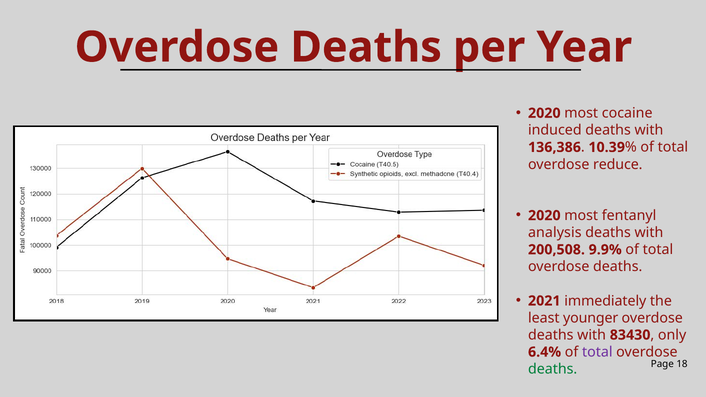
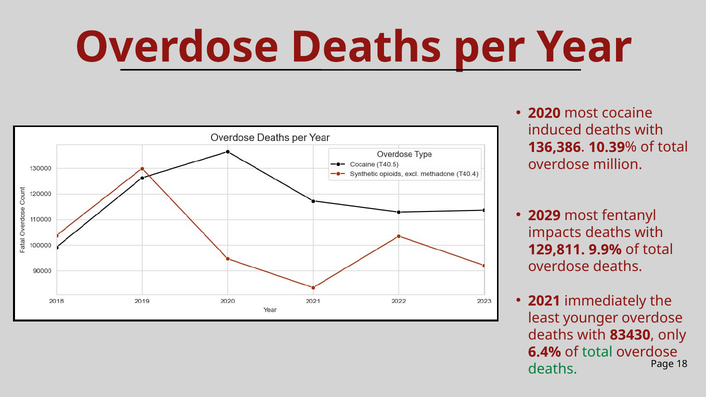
reduce: reduce -> million
2020 at (544, 216): 2020 -> 2029
analysis: analysis -> impacts
200,508: 200,508 -> 129,811
total at (597, 352) colour: purple -> green
